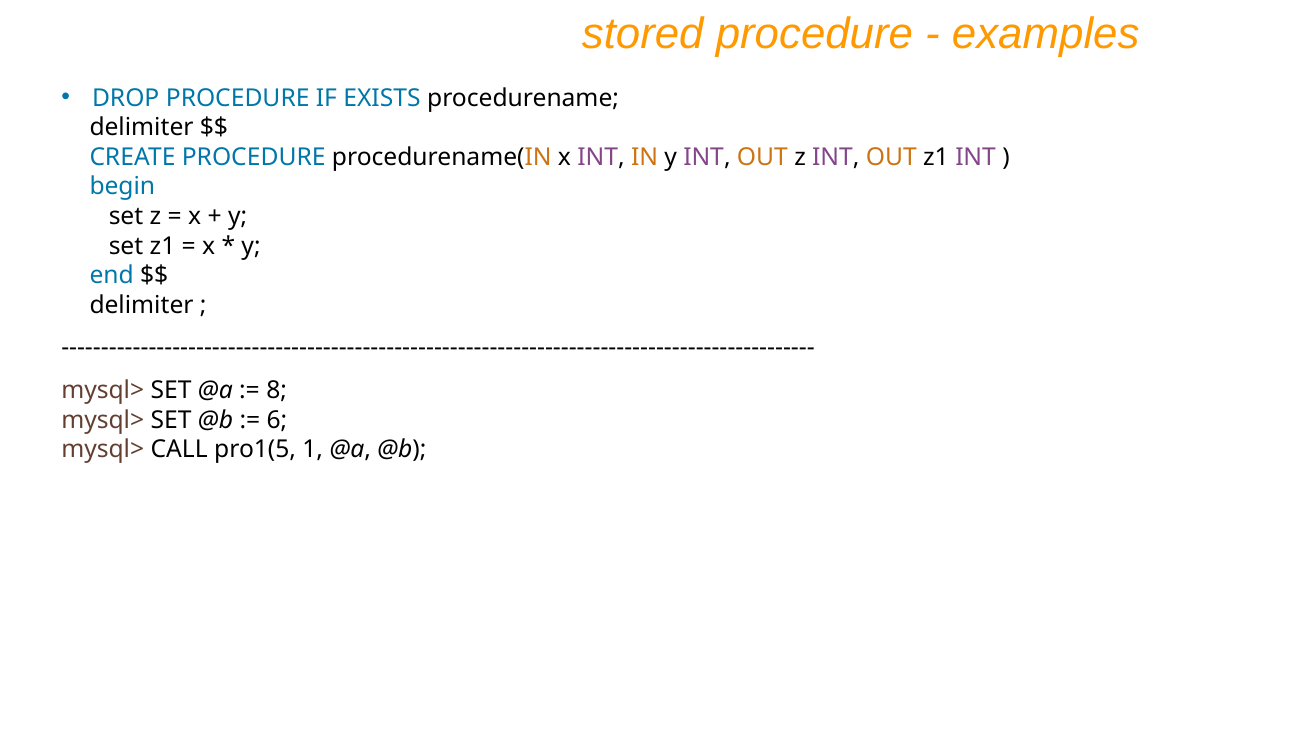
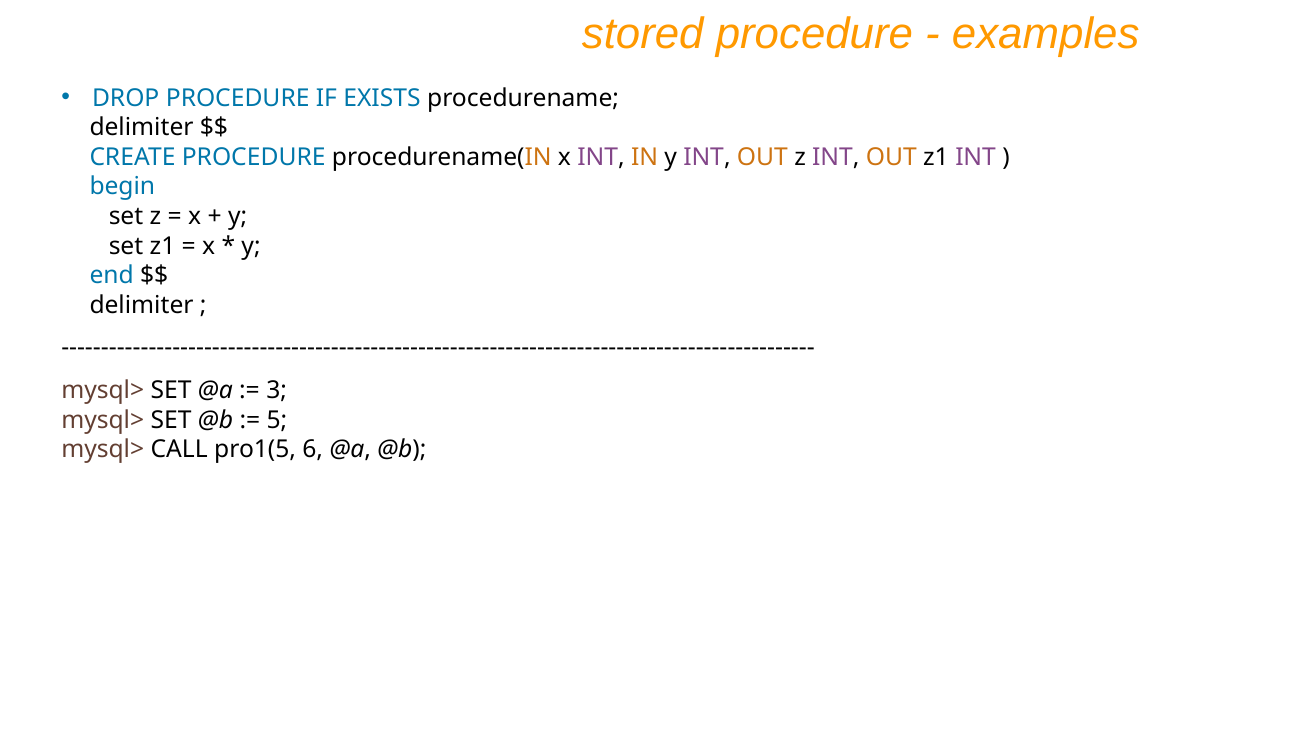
8: 8 -> 3
6: 6 -> 5
1: 1 -> 6
